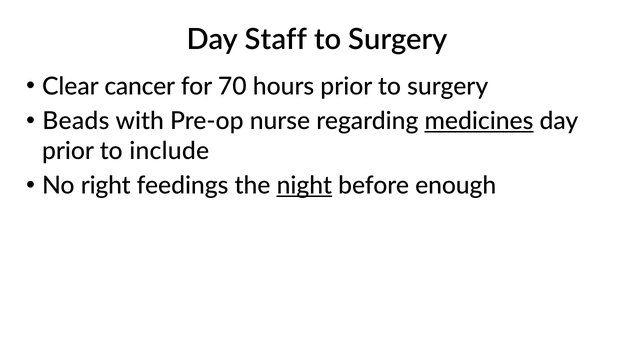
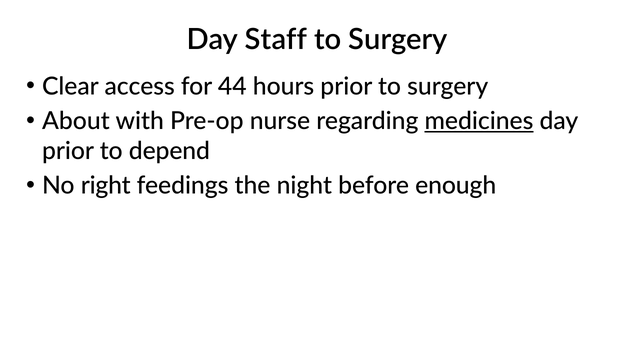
cancer: cancer -> access
70: 70 -> 44
Beads: Beads -> About
include: include -> depend
night underline: present -> none
